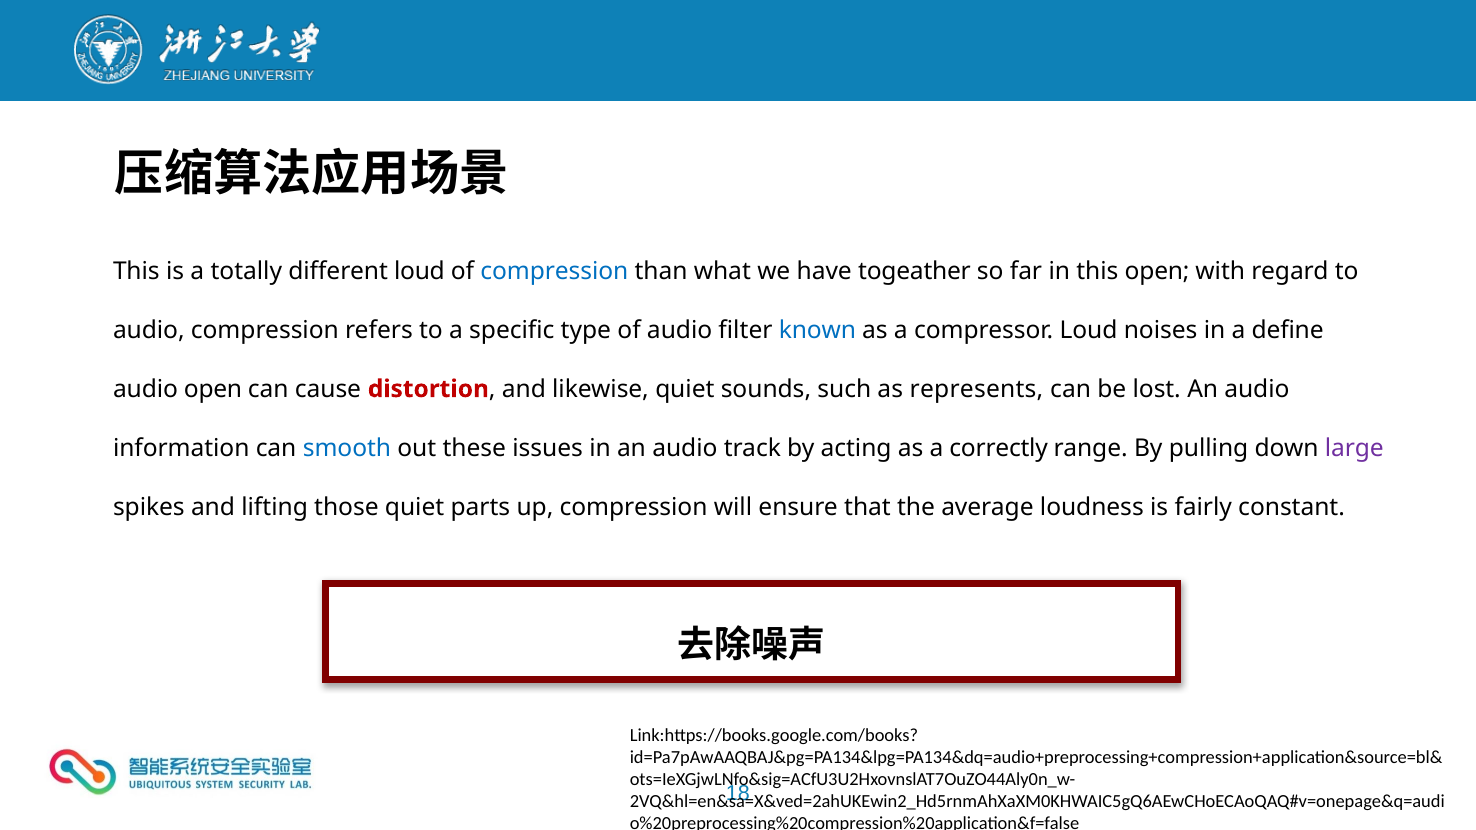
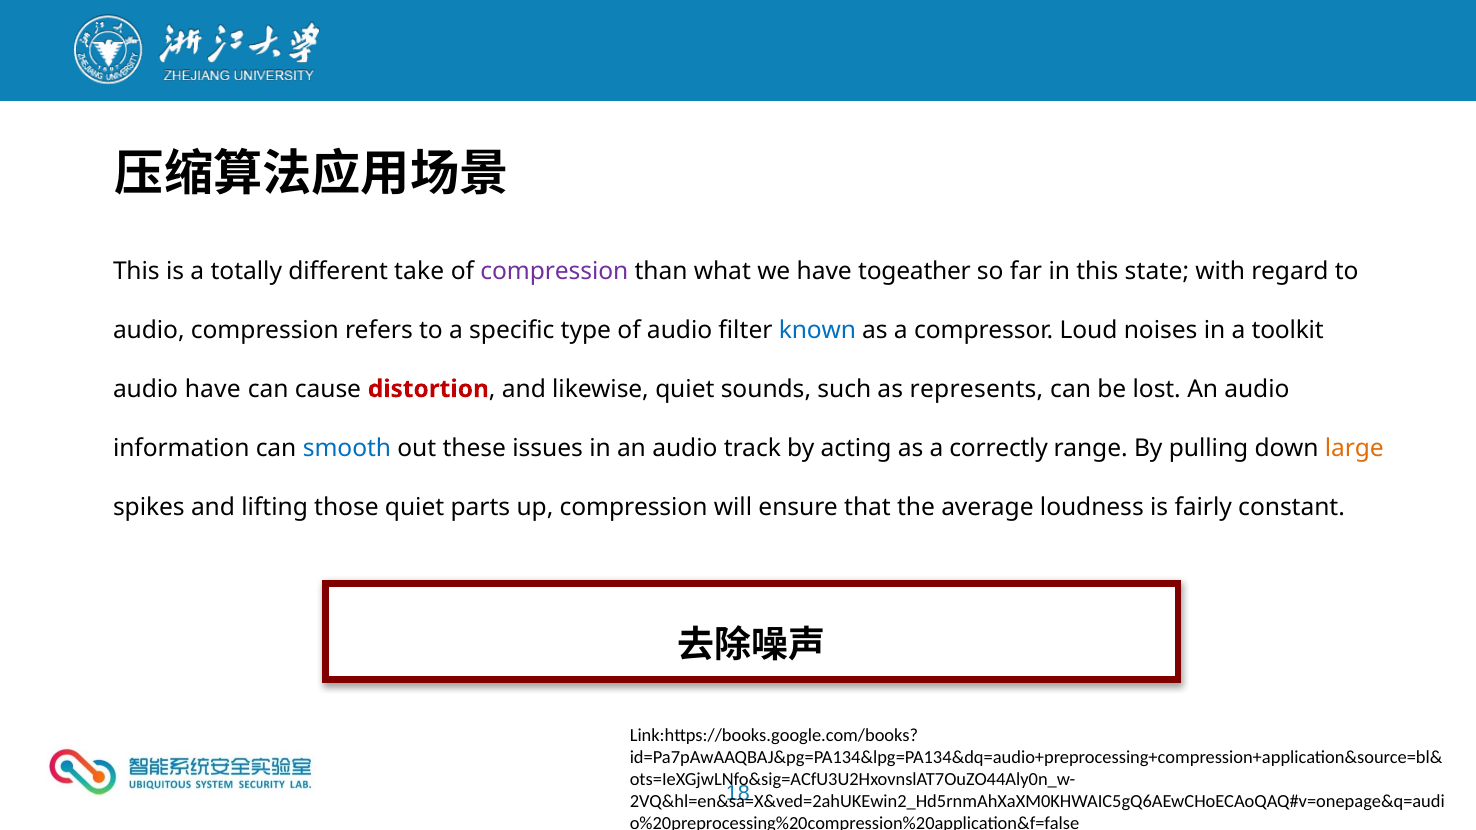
different loud: loud -> take
compression at (554, 271) colour: blue -> purple
this open: open -> state
define: define -> toolkit
audio open: open -> have
large colour: purple -> orange
